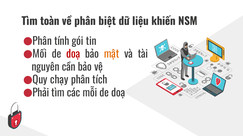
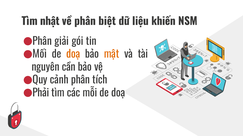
toàn: toàn -> nhật
tính: tính -> giải
doạ at (73, 55) colour: red -> orange
chạy: chạy -> cảnh
